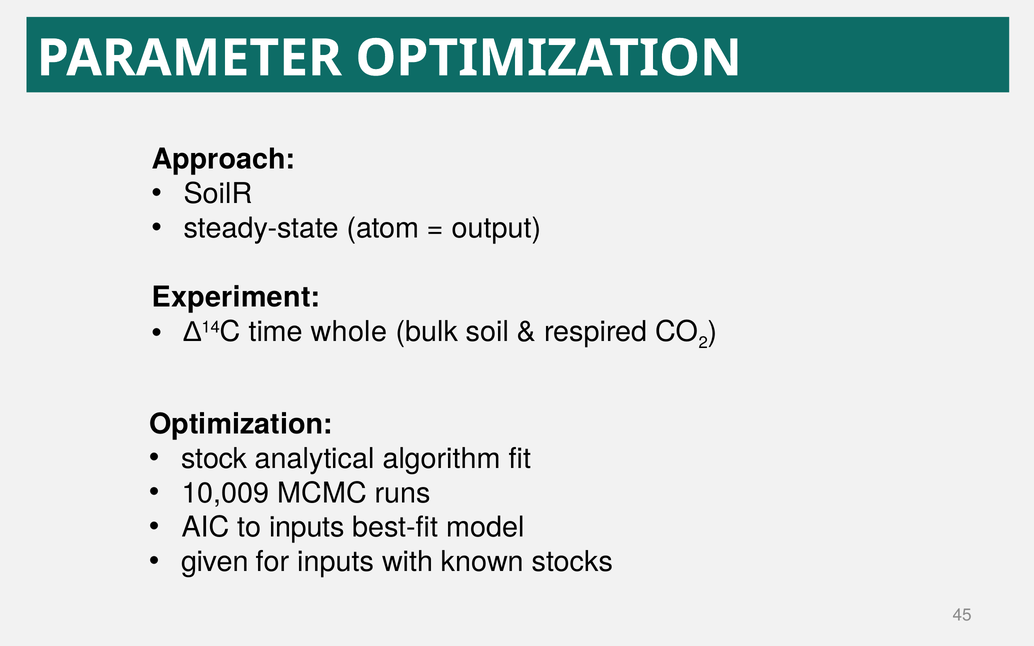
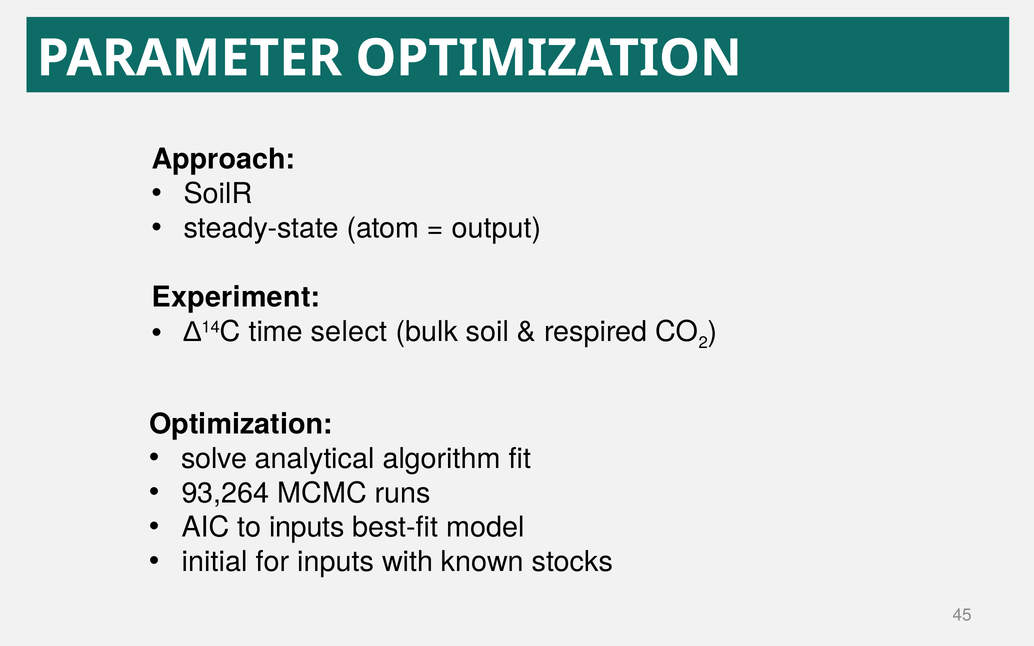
whole: whole -> select
stock: stock -> solve
10,009: 10,009 -> 93,264
given: given -> initial
